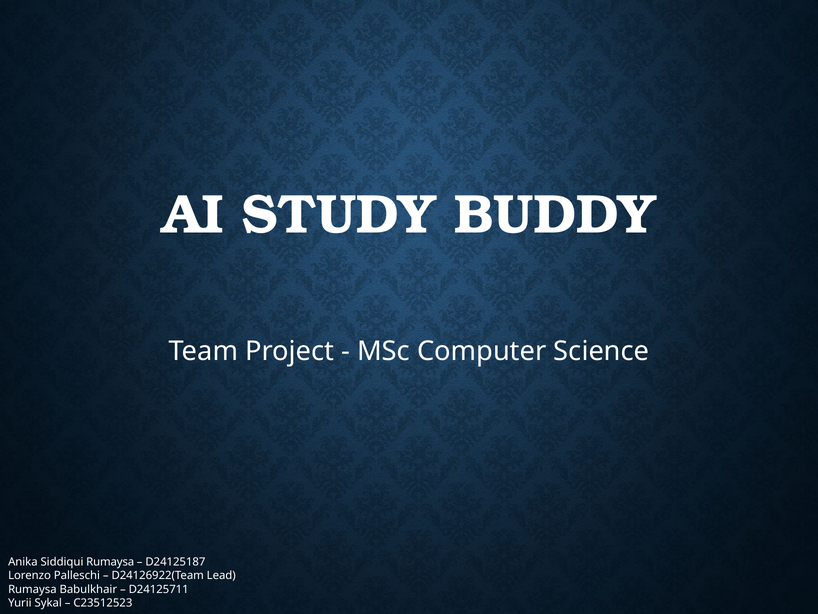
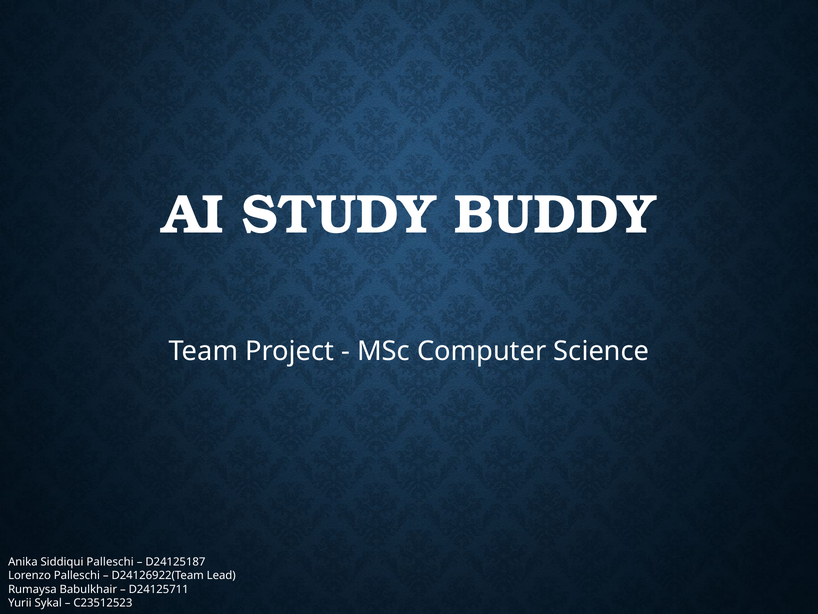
Siddiqui Rumaysa: Rumaysa -> Palleschi
